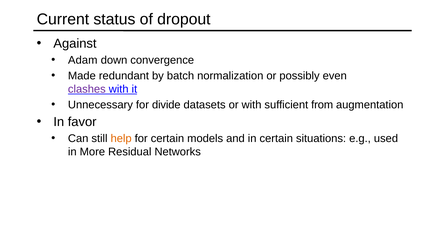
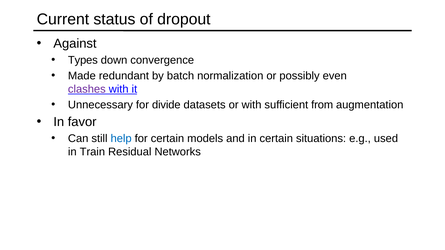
Adam: Adam -> Types
help colour: orange -> blue
More: More -> Train
